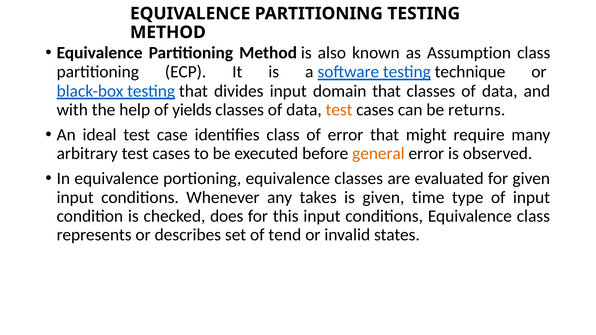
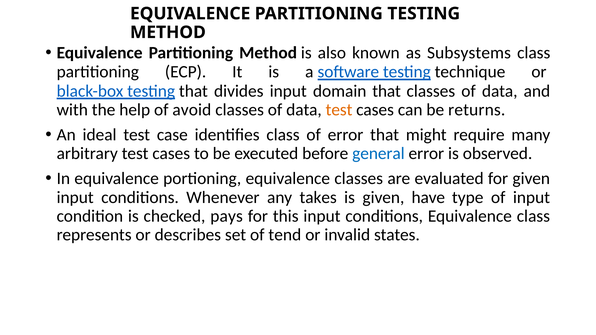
Assumption: Assumption -> Subsystems
yields: yields -> avoid
general colour: orange -> blue
time: time -> have
does: does -> pays
